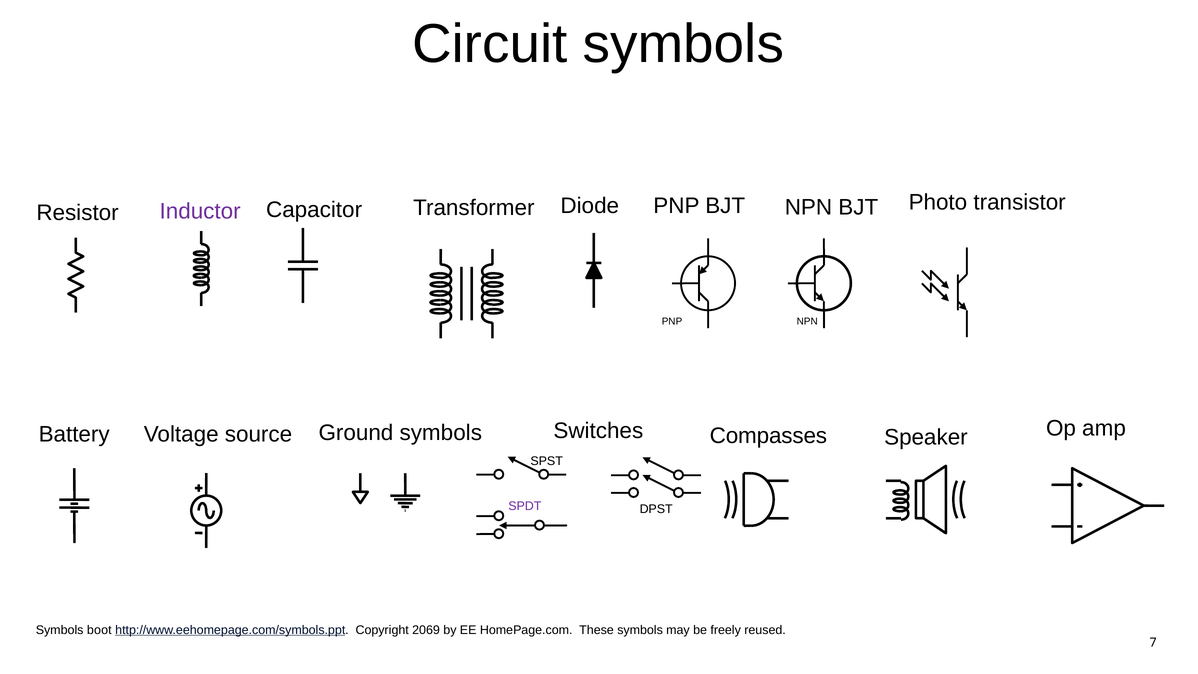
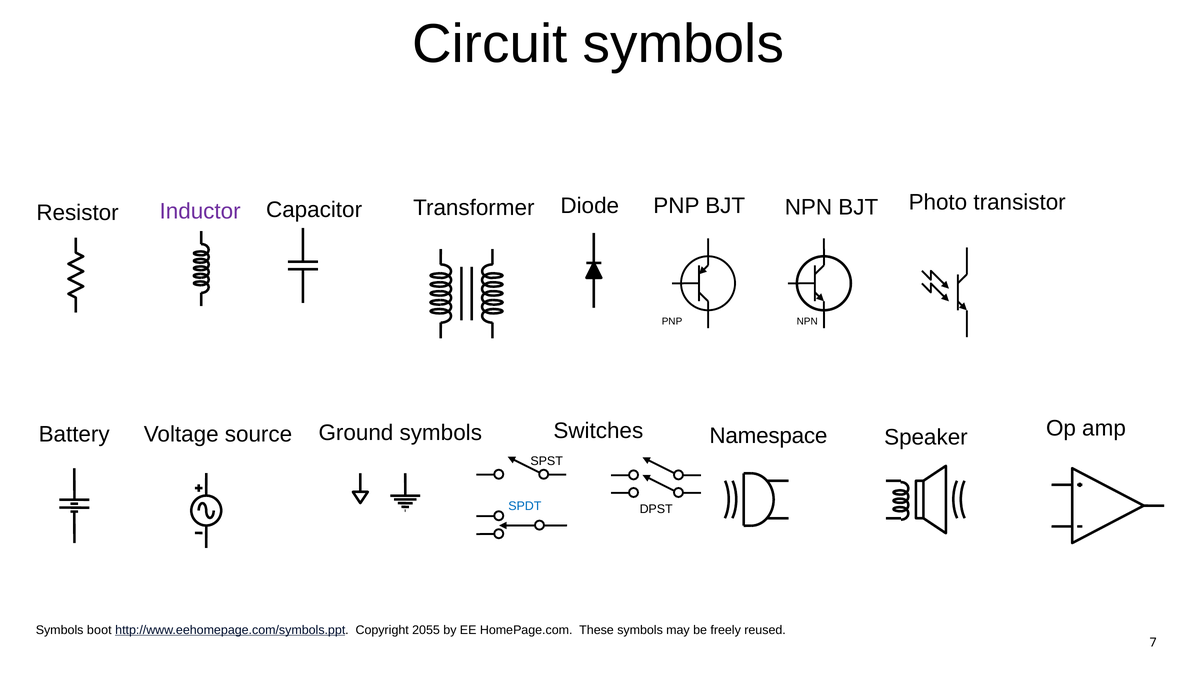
Compasses: Compasses -> Namespace
SPDT colour: purple -> blue
2069: 2069 -> 2055
